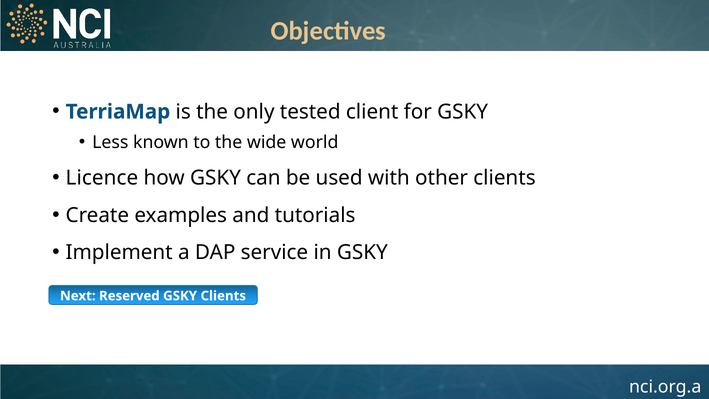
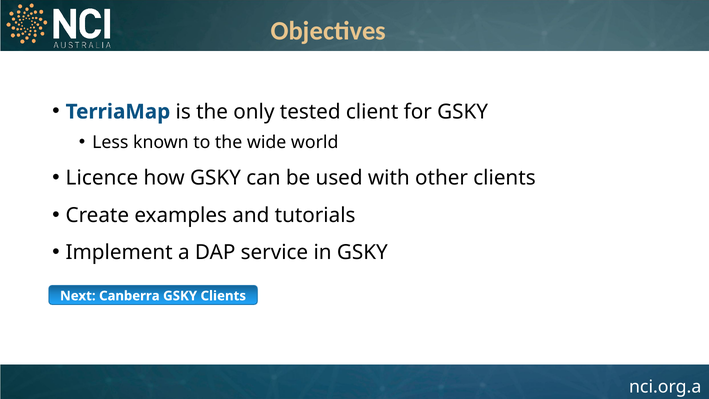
Reserved: Reserved -> Canberra
